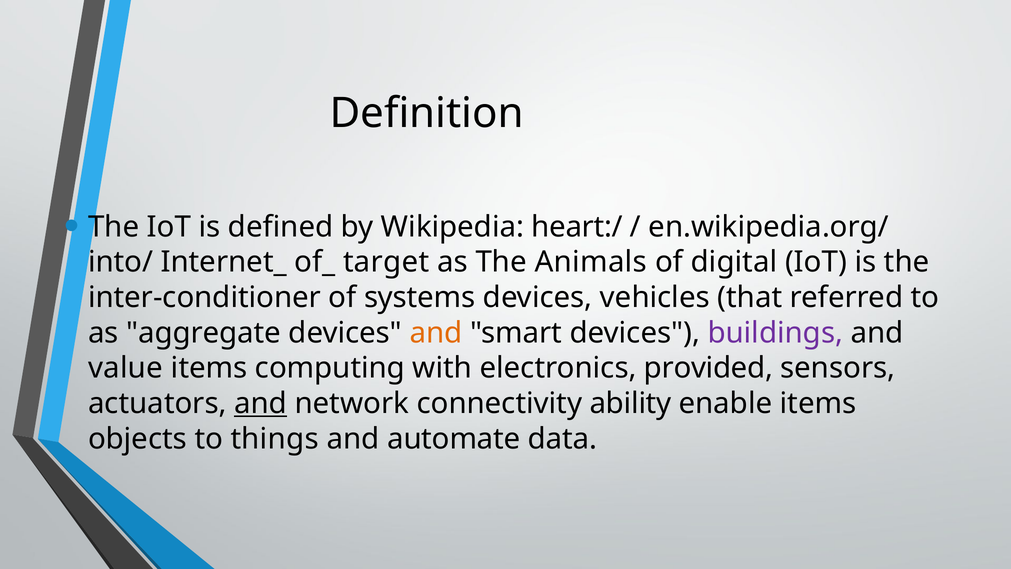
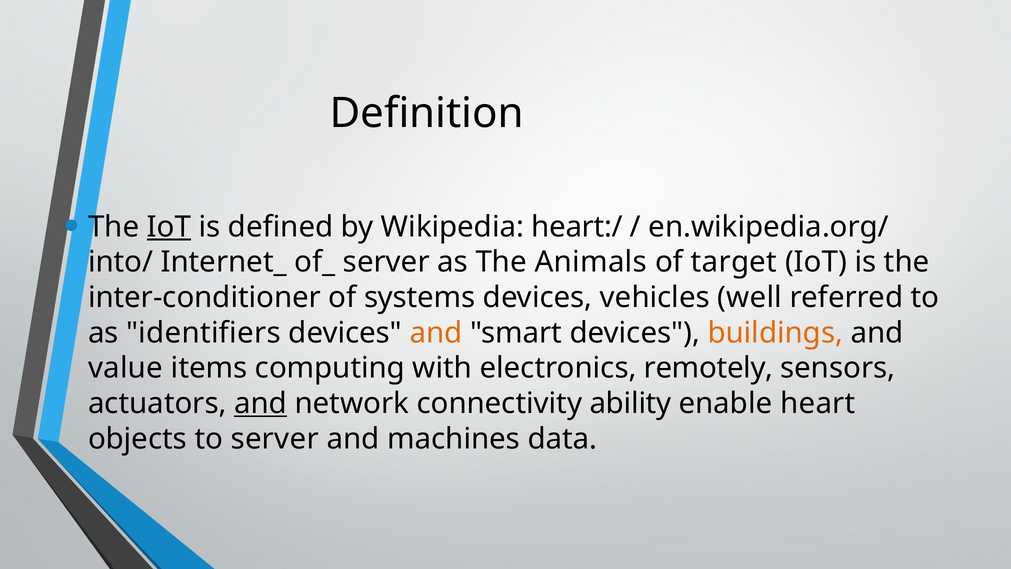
IoT at (169, 227) underline: none -> present
of_ target: target -> server
digital: digital -> target
that: that -> well
aggregate: aggregate -> identifiers
buildings colour: purple -> orange
provided: provided -> remotely
enable items: items -> heart
to things: things -> server
automate: automate -> machines
